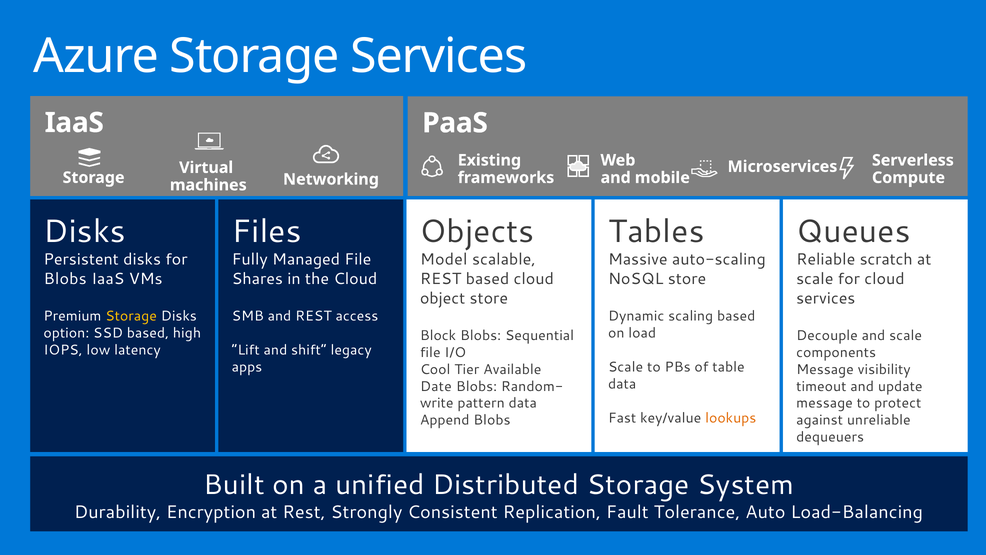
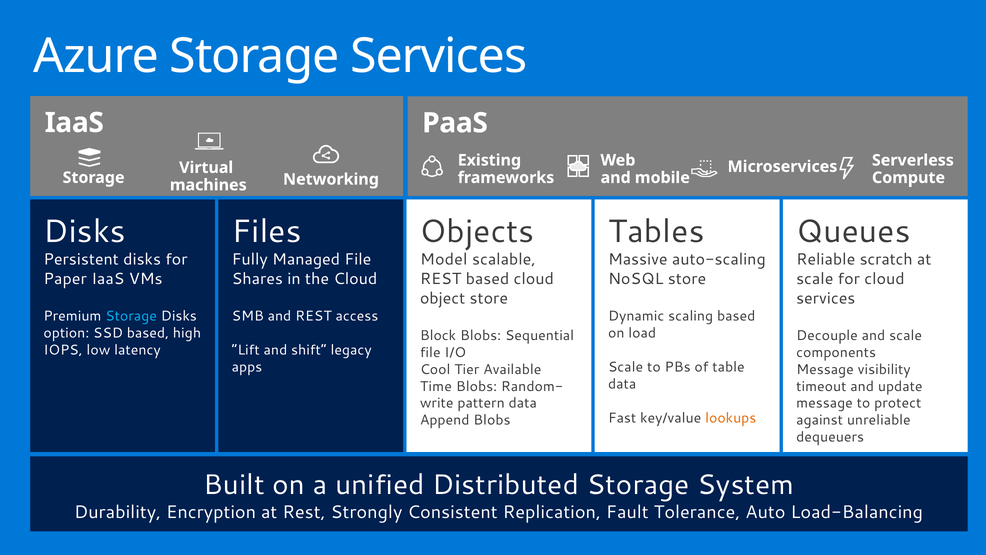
Blobs at (65, 279): Blobs -> Paper
Storage at (131, 316) colour: yellow -> light blue
Date: Date -> Time
